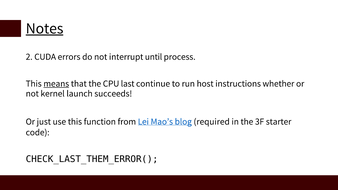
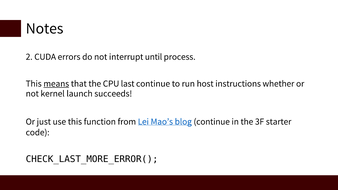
Notes underline: present -> none
blog required: required -> continue
CHECK_LAST_THEM_ERROR(: CHECK_LAST_THEM_ERROR( -> CHECK_LAST_MORE_ERROR(
